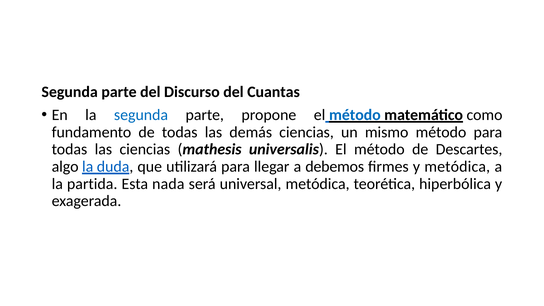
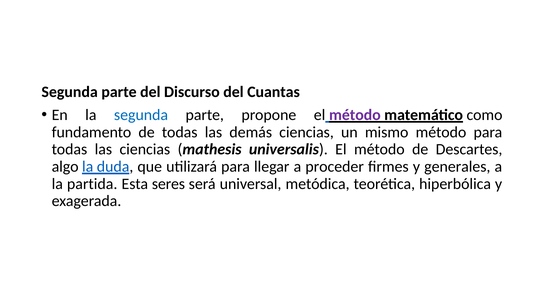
método at (355, 115) colour: blue -> purple
debemos: debemos -> proceder
y metódica: metódica -> generales
nada: nada -> seres
